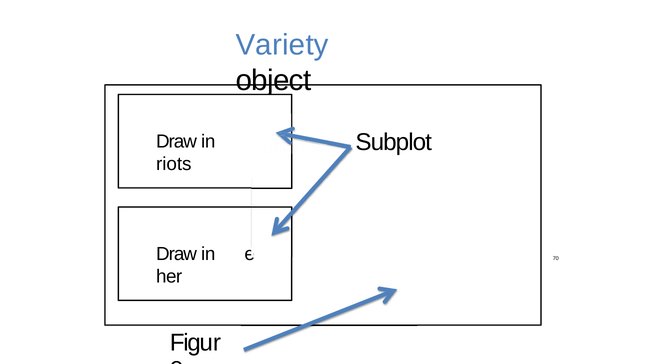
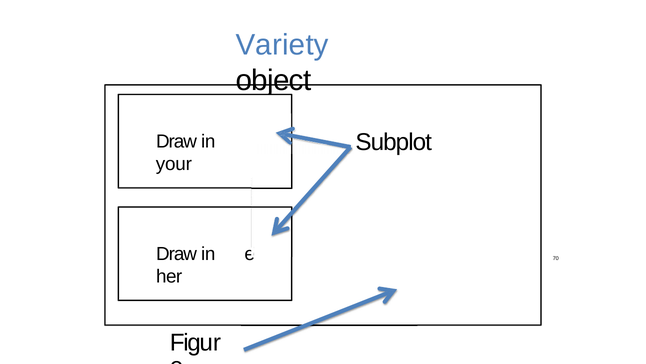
riots: riots -> your
